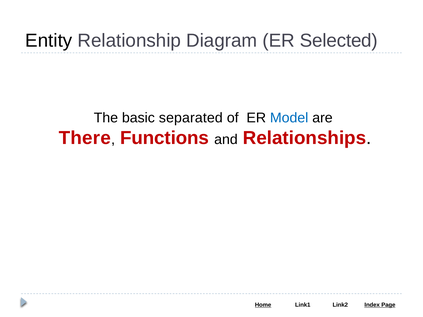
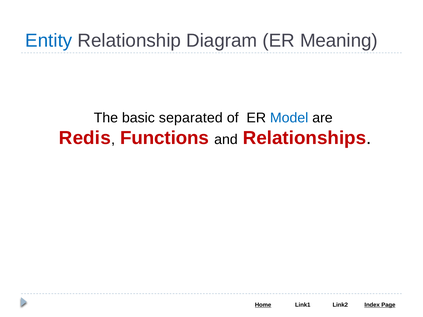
Entity colour: black -> blue
Selected: Selected -> Meaning
There: There -> Redis
